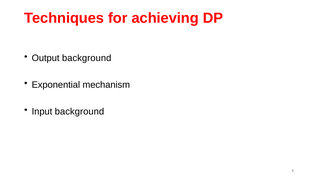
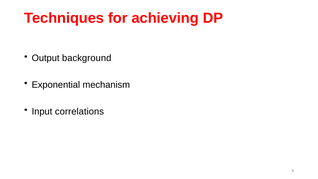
Input background: background -> correlations
